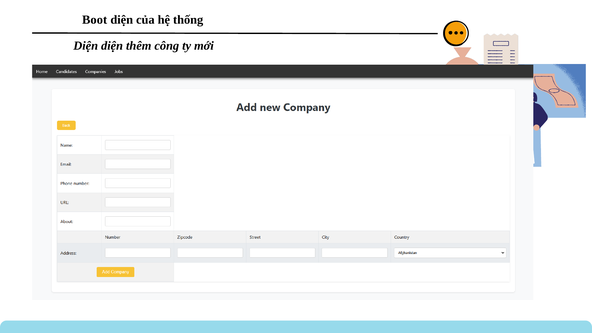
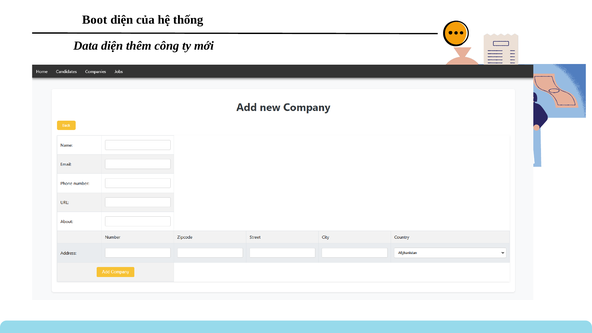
Diện at (86, 46): Diện -> Data
